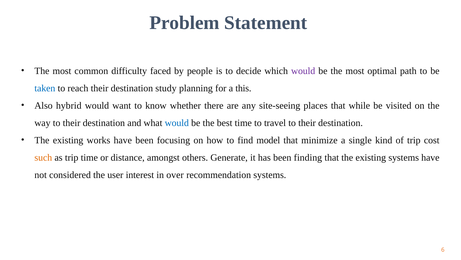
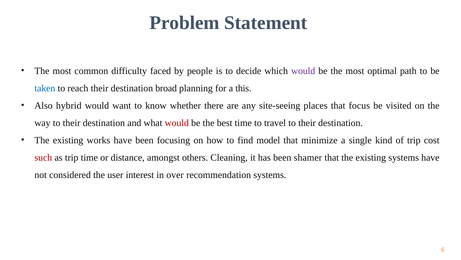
study: study -> broad
while: while -> focus
would at (177, 123) colour: blue -> red
such colour: orange -> red
Generate: Generate -> Cleaning
finding: finding -> shamer
